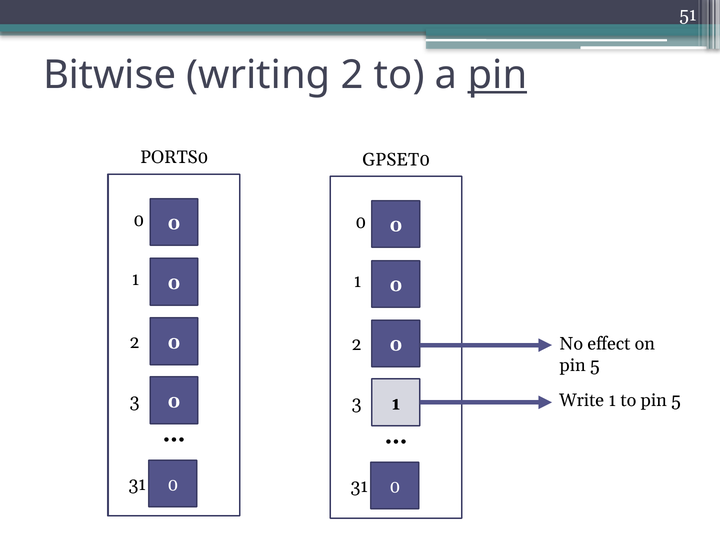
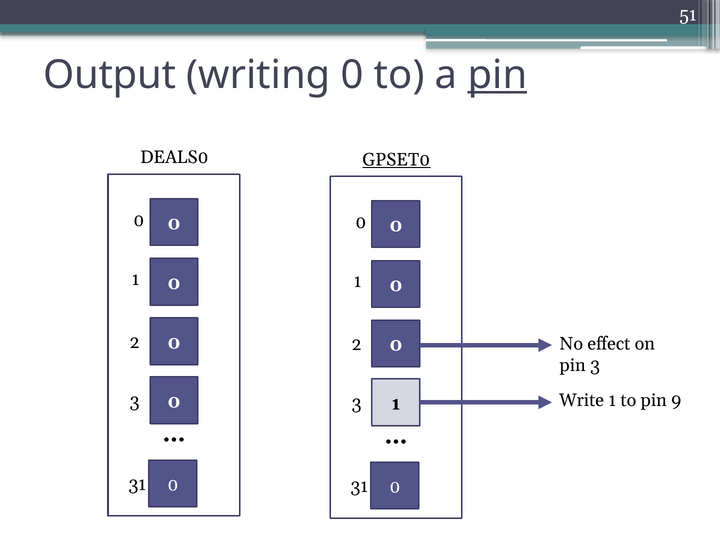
Bitwise: Bitwise -> Output
writing 2: 2 -> 0
PORTS0: PORTS0 -> DEALS0
GPSET0 underline: none -> present
5 at (595, 365): 5 -> 3
to pin 5: 5 -> 9
